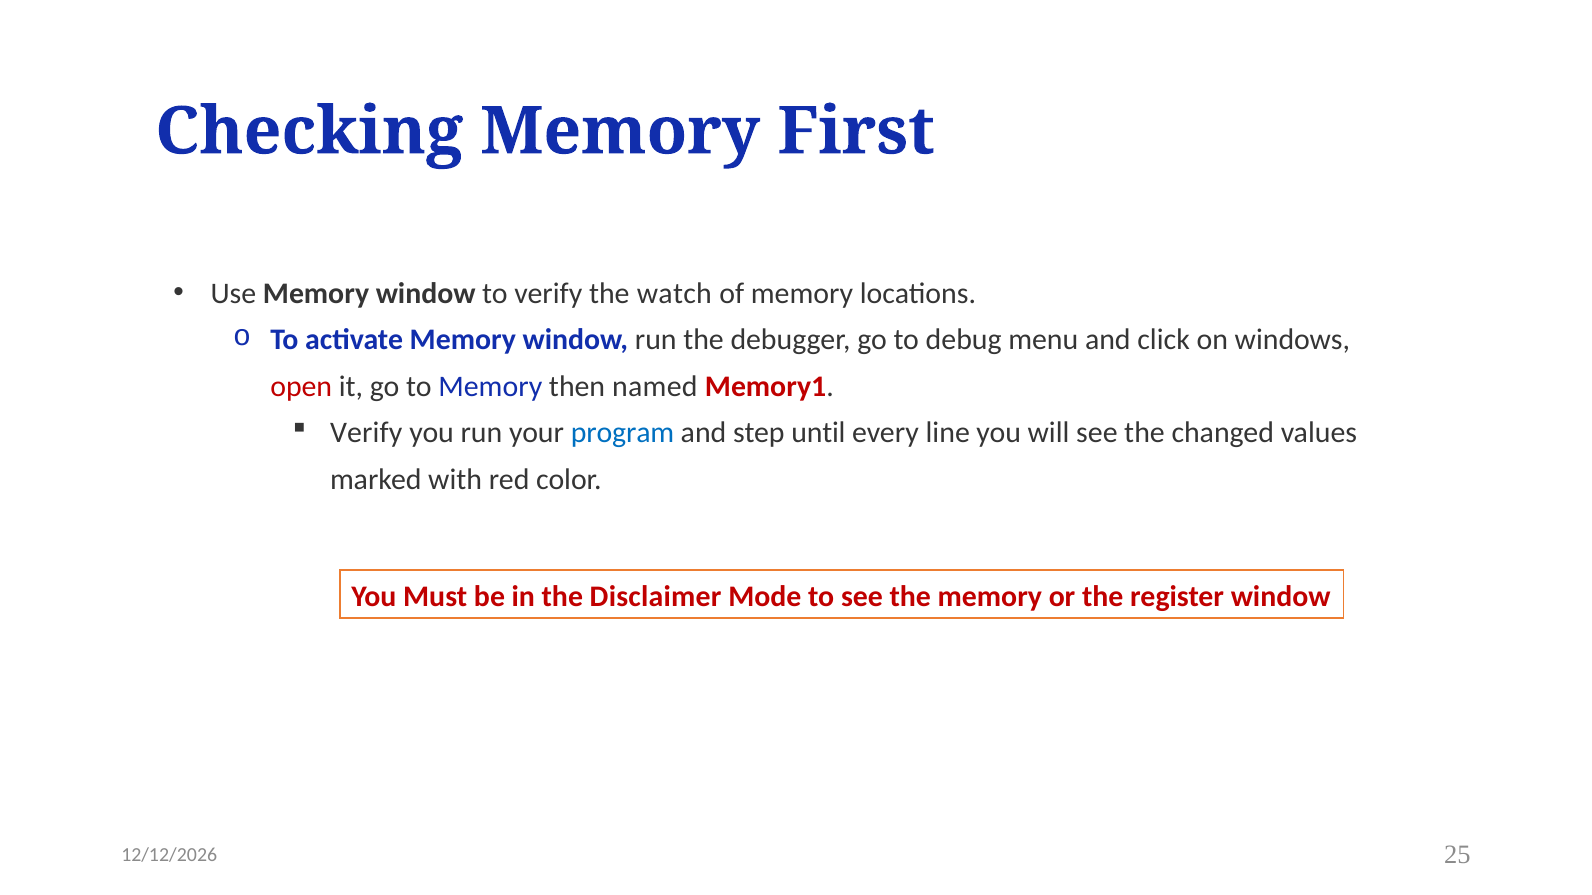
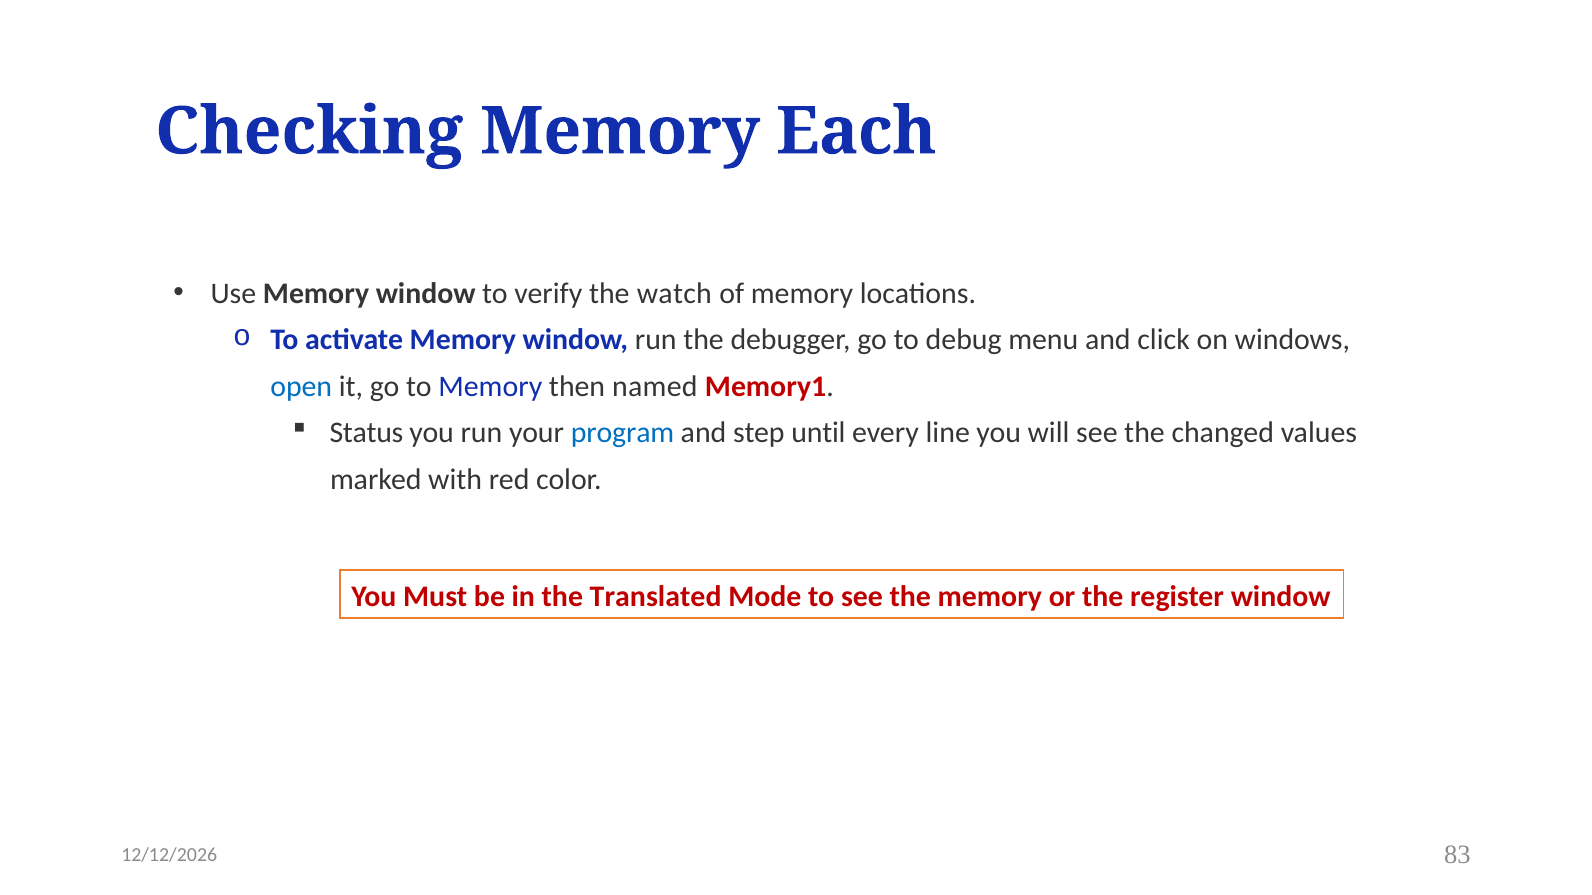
First: First -> Each
open colour: red -> blue
Verify at (366, 433): Verify -> Status
Disclaimer: Disclaimer -> Translated
25: 25 -> 83
